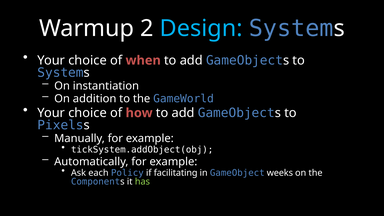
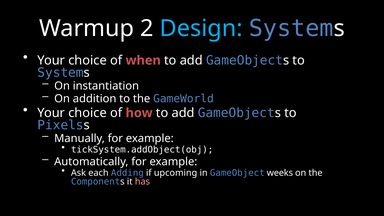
Policy: Policy -> Adding
facilitating: facilitating -> upcoming
has colour: light green -> pink
